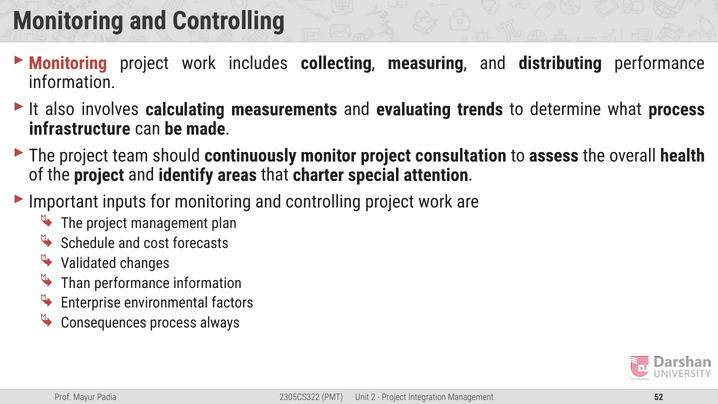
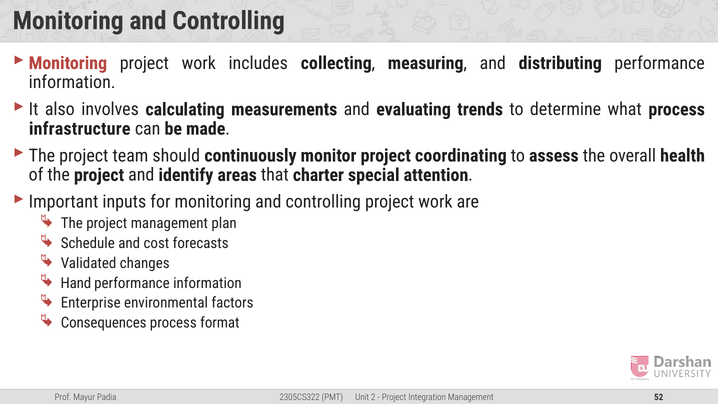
consultation: consultation -> coordinating
Than: Than -> Hand
always: always -> format
